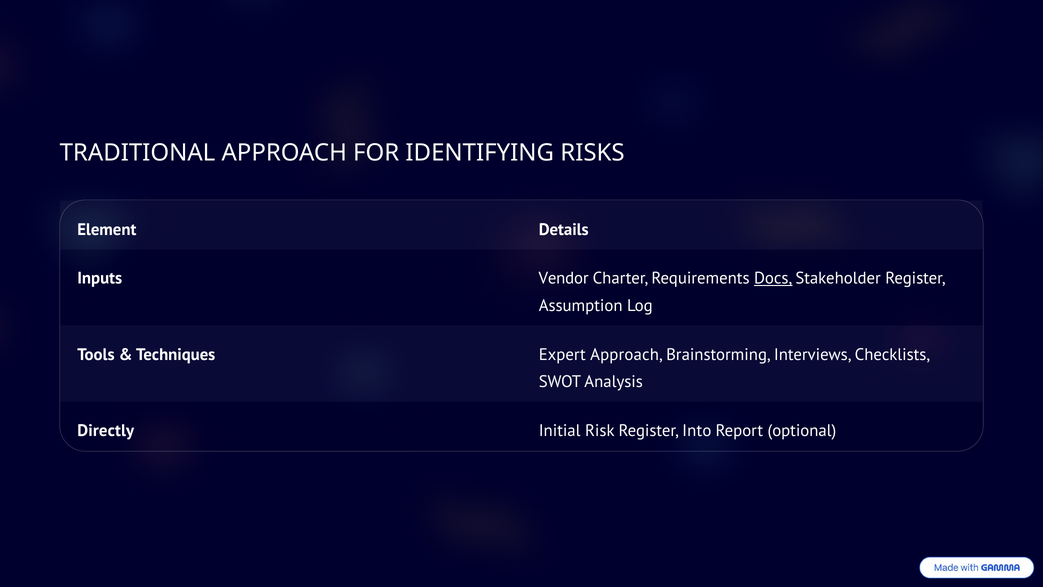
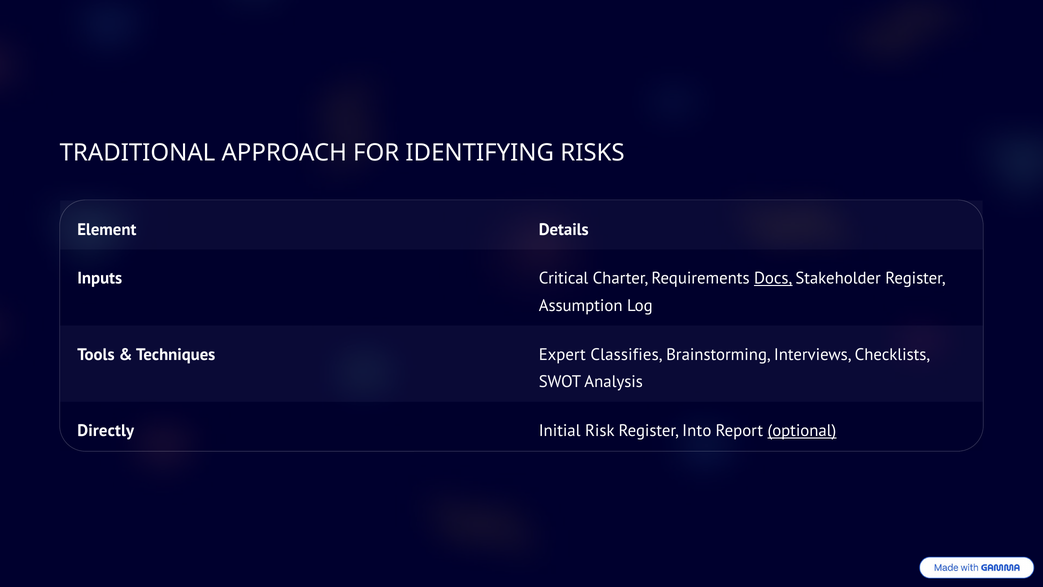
Vendor: Vendor -> Critical
Expert Approach: Approach -> Classifies
optional underline: none -> present
